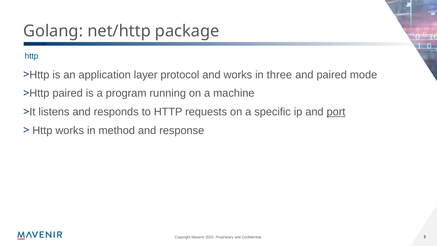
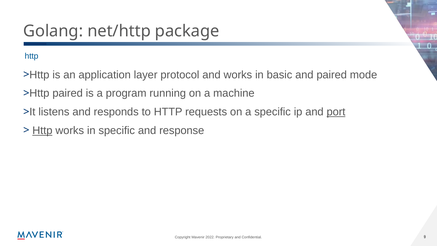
three: three -> basic
Http at (42, 130) underline: none -> present
in method: method -> specific
